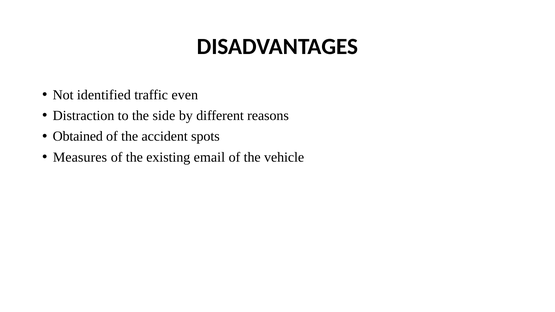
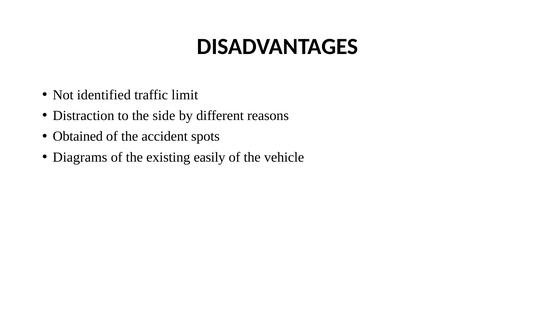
even: even -> limit
Measures: Measures -> Diagrams
email: email -> easily
